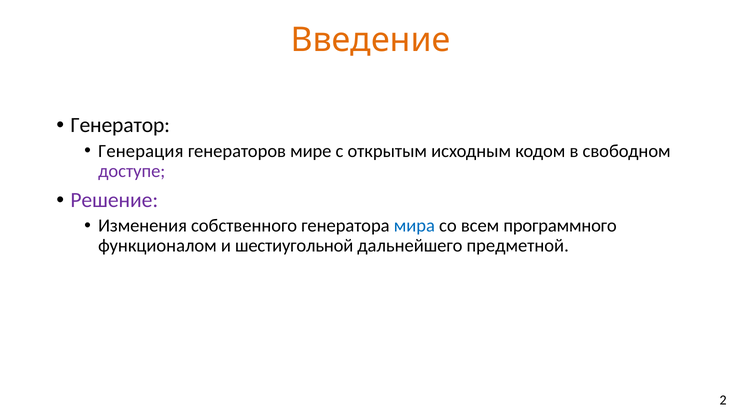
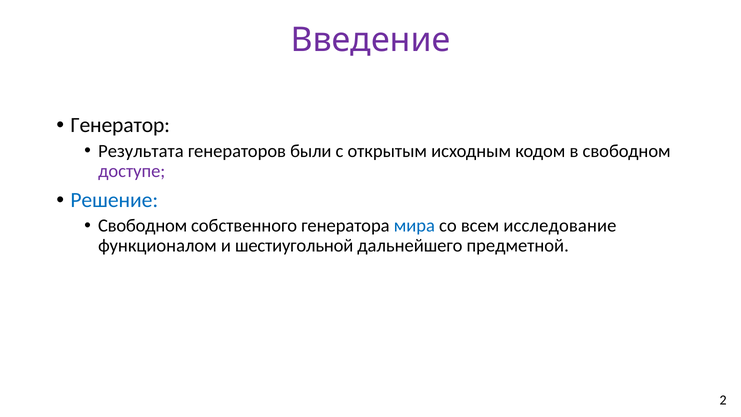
Введение colour: orange -> purple
Генерация: Генерация -> Результата
мире: мире -> были
Решение colour: purple -> blue
Изменения at (143, 226): Изменения -> Свободном
программного: программного -> исследование
